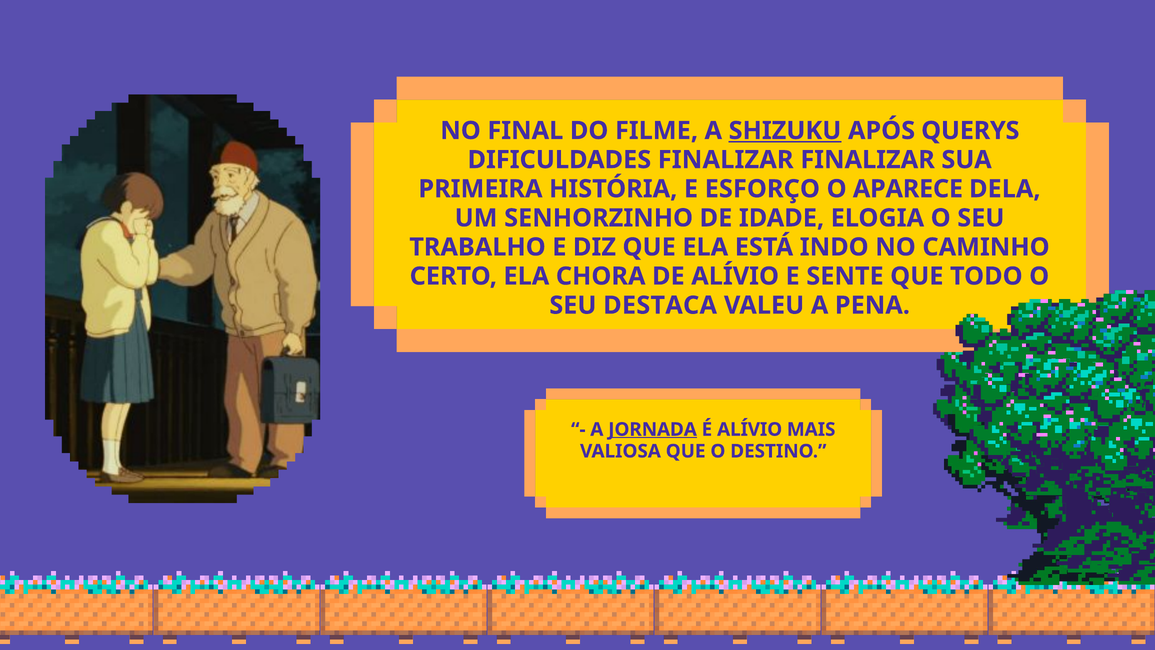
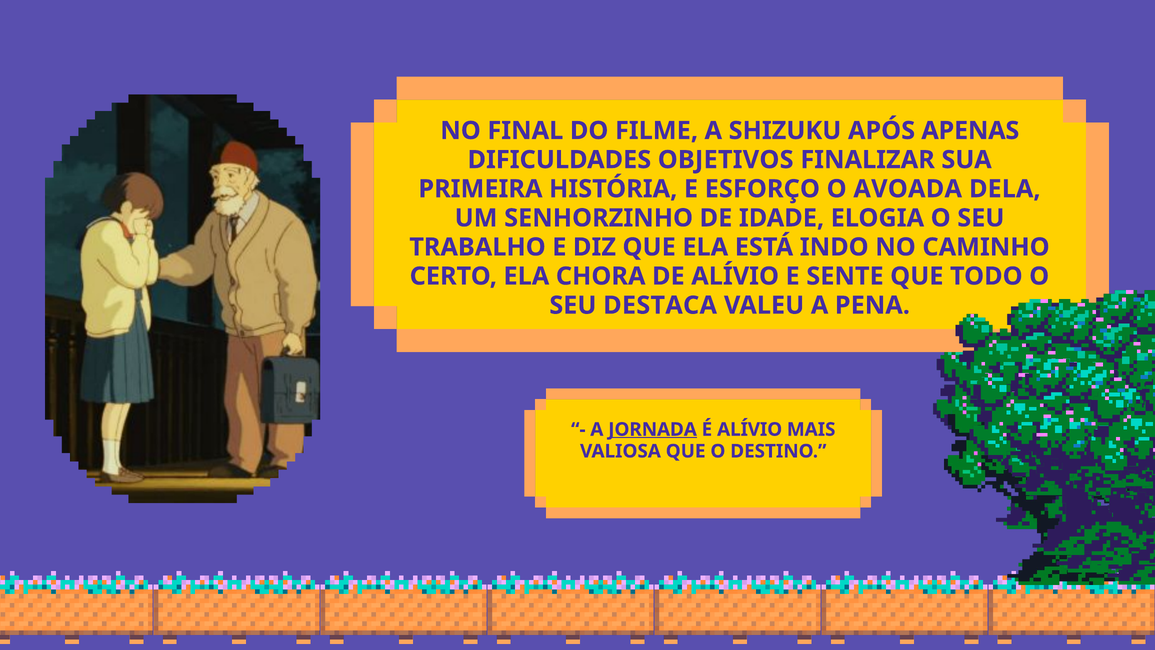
SHIZUKU underline: present -> none
QUERYS: QUERYS -> APENAS
DIFICULDADES FINALIZAR: FINALIZAR -> OBJETIVOS
APARECE: APARECE -> AVOADA
